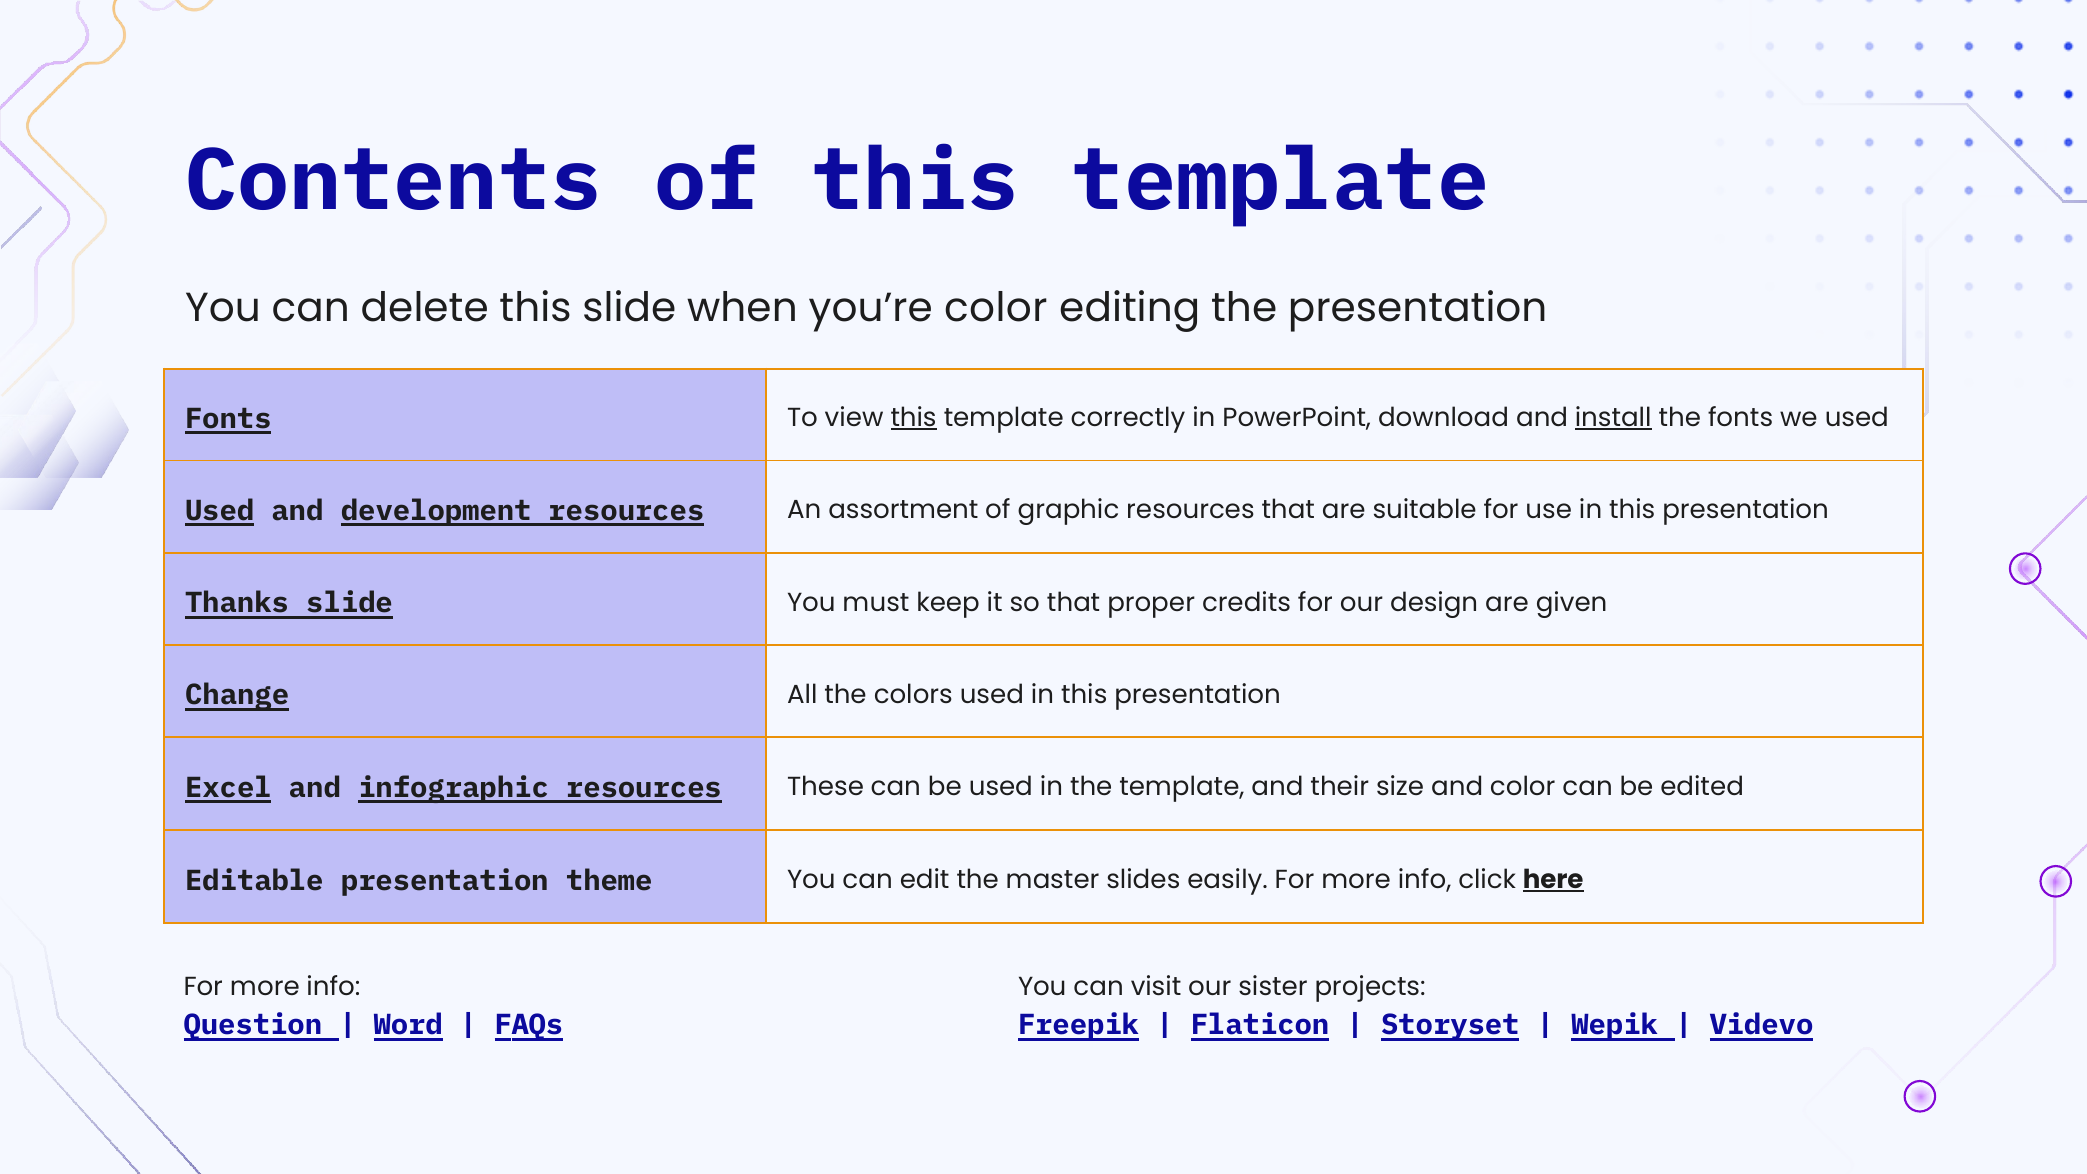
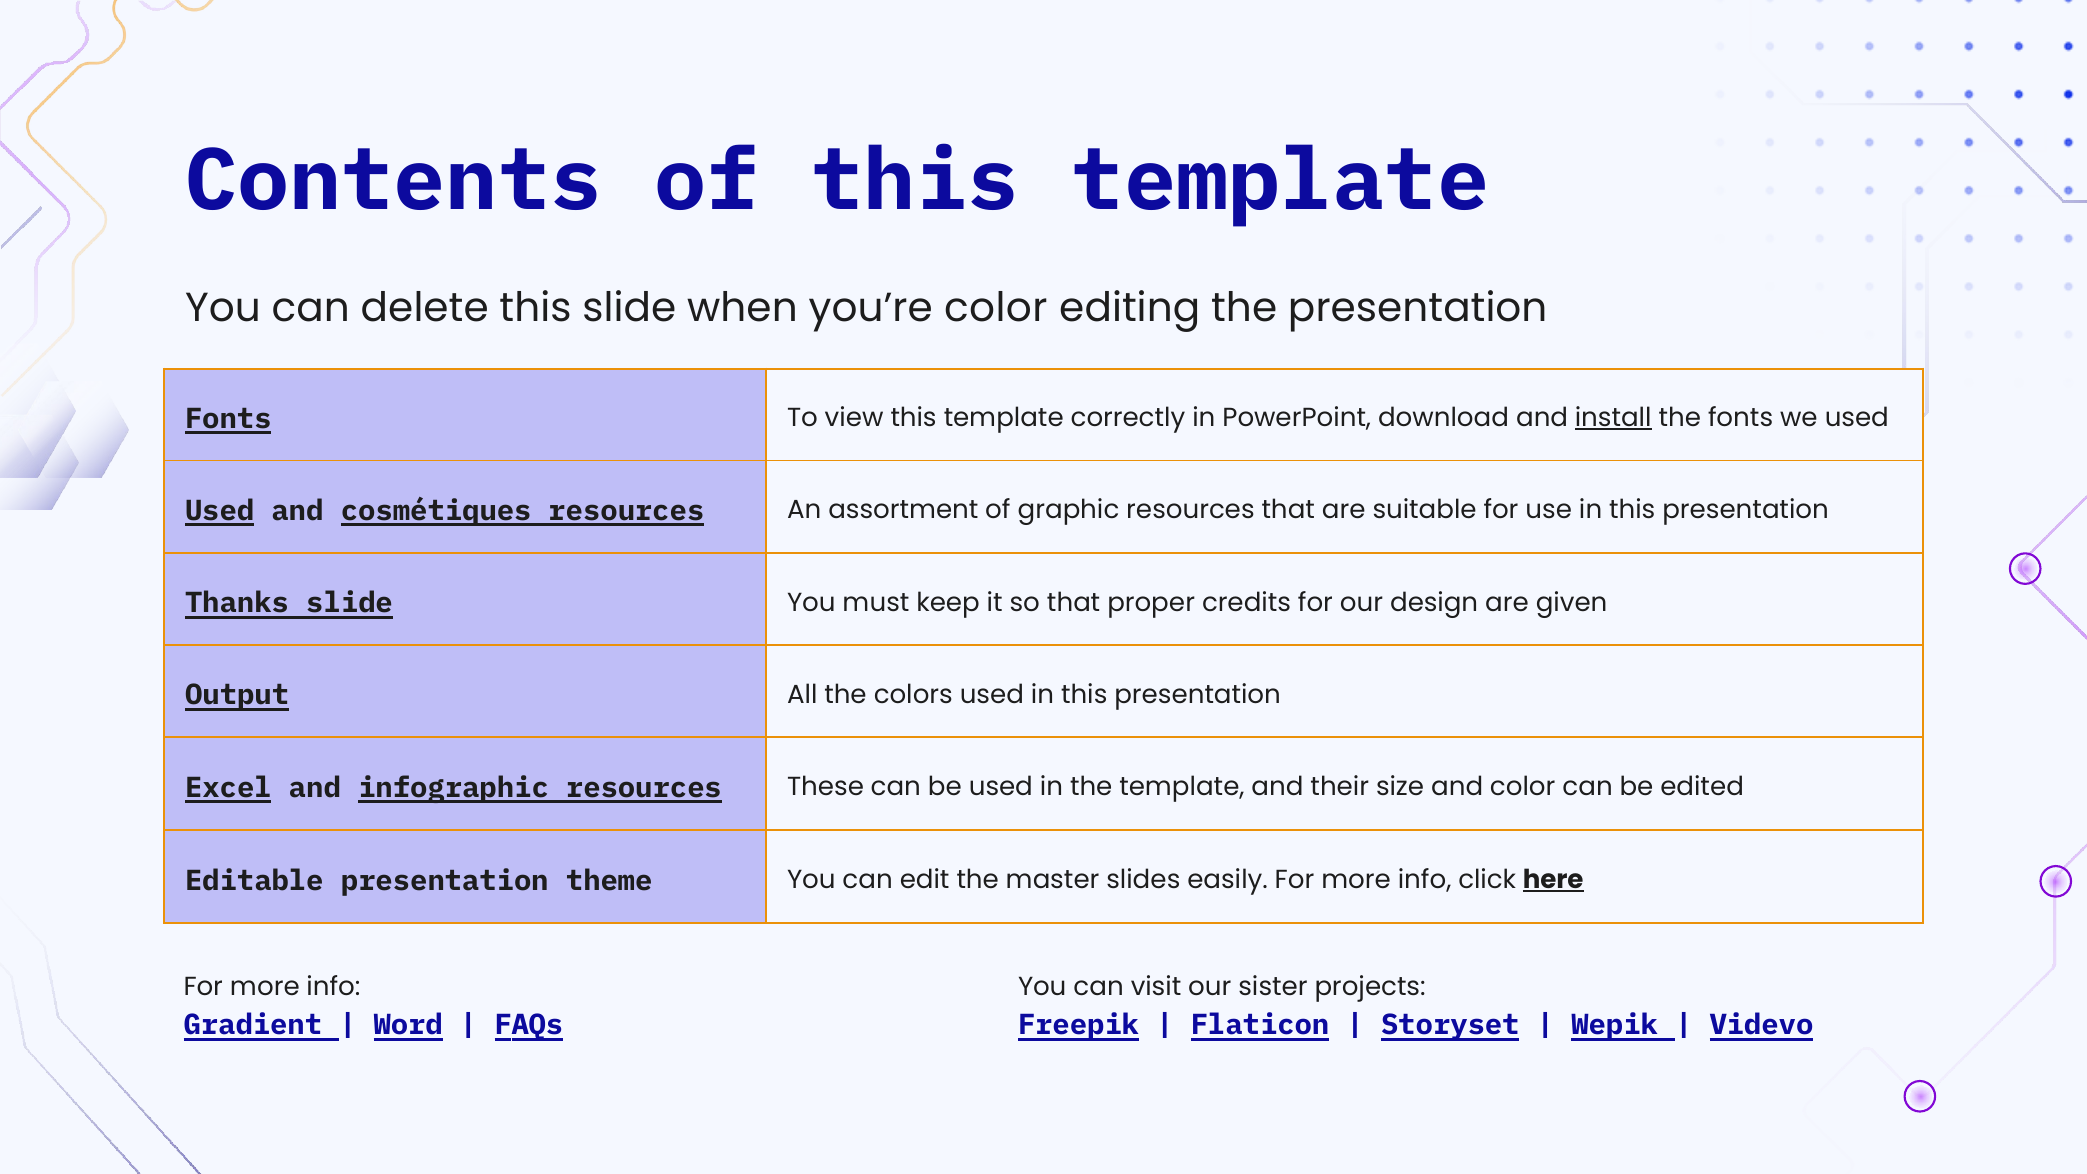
this at (914, 418) underline: present -> none
development: development -> cosmétiques
Change: Change -> Output
Question: Question -> Gradient
